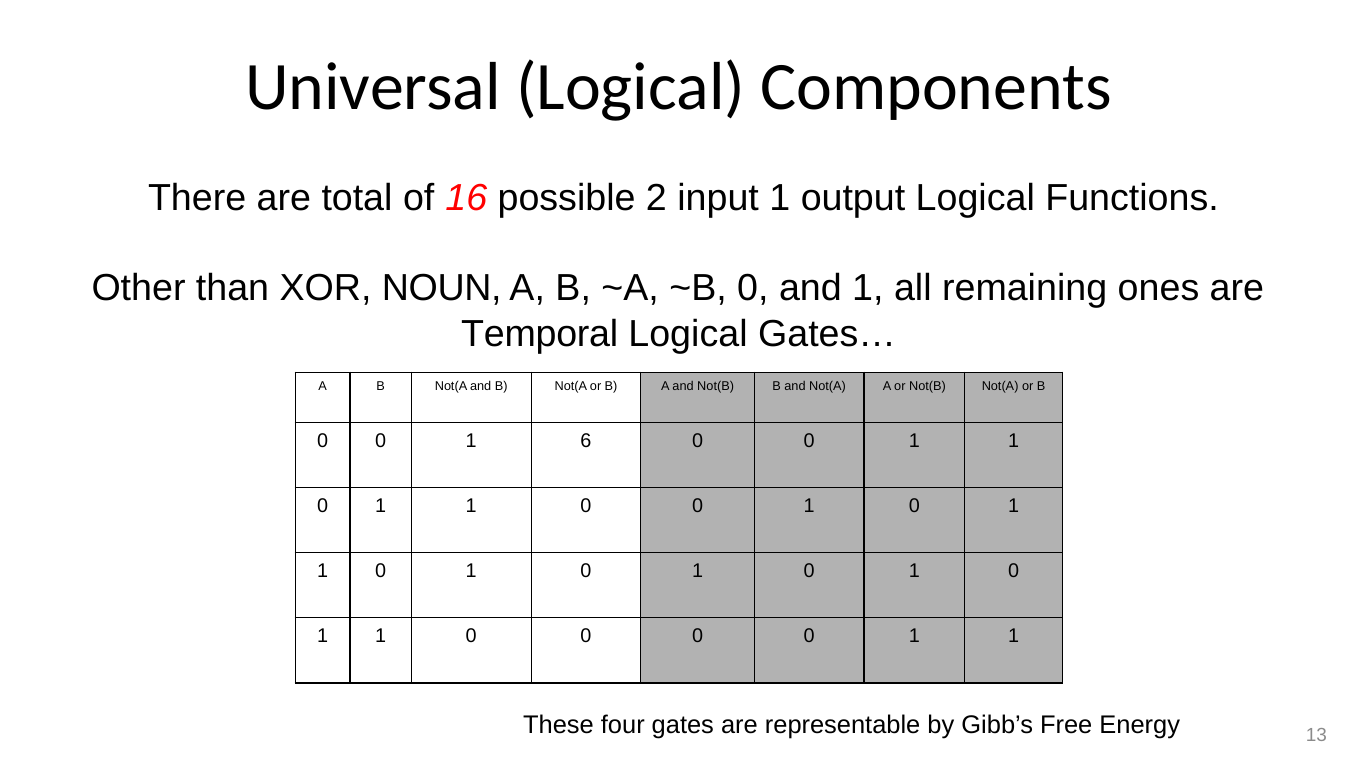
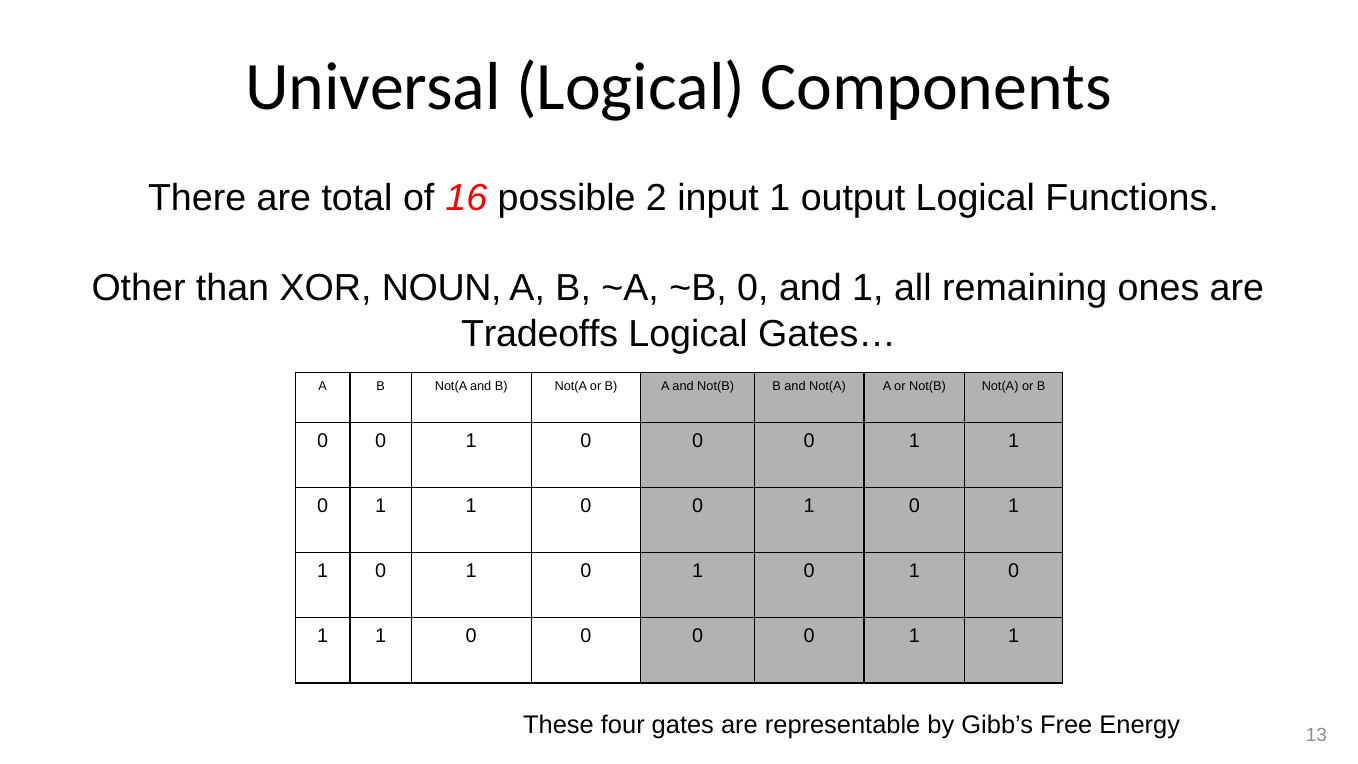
Temporal: Temporal -> Tradeoffs
6 at (586, 441): 6 -> 0
